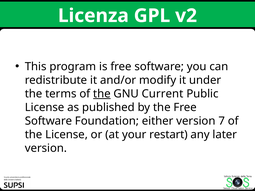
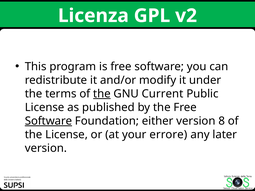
Software at (48, 121) underline: none -> present
7: 7 -> 8
restart: restart -> errore
